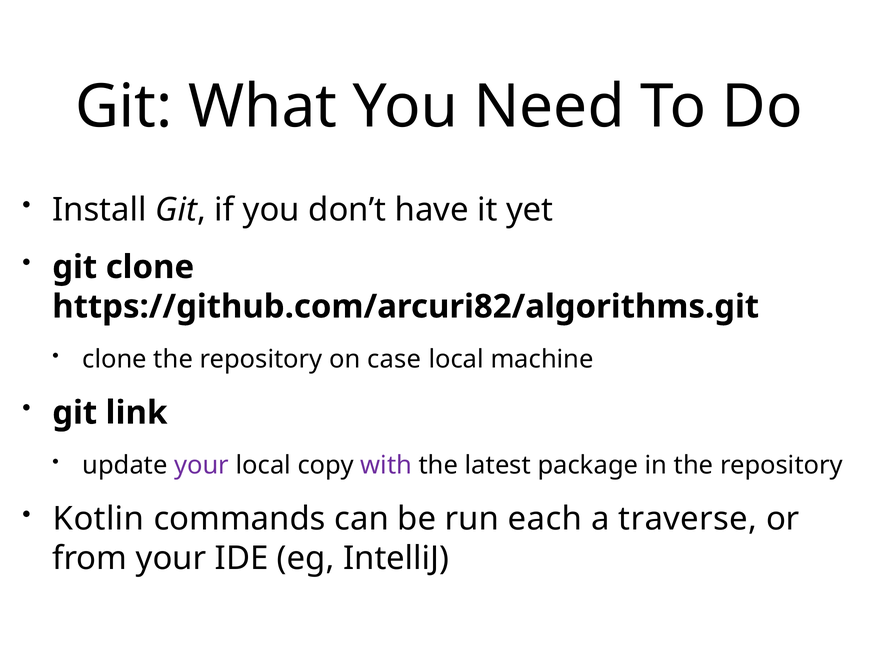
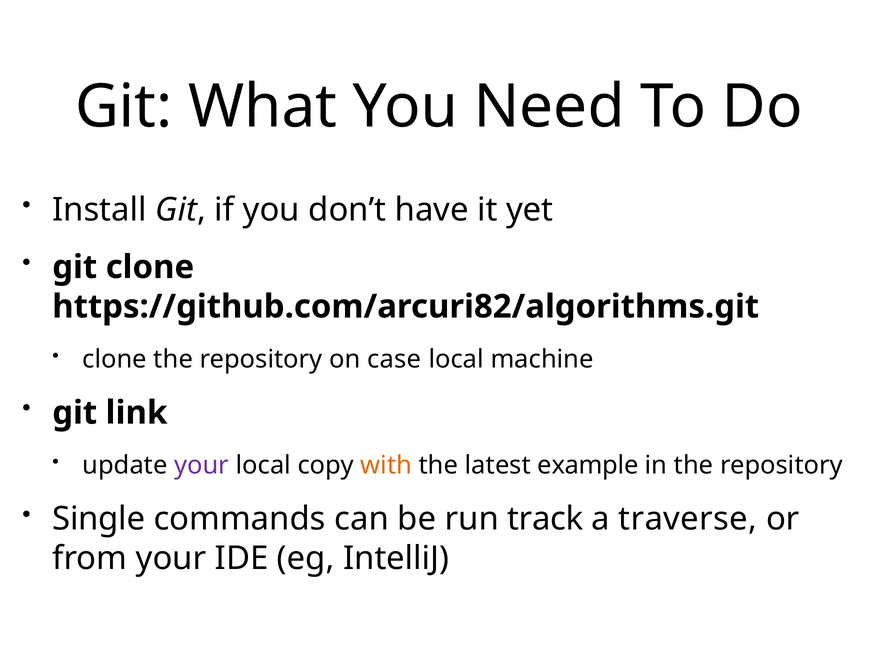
with colour: purple -> orange
package: package -> example
Kotlin: Kotlin -> Single
each: each -> track
